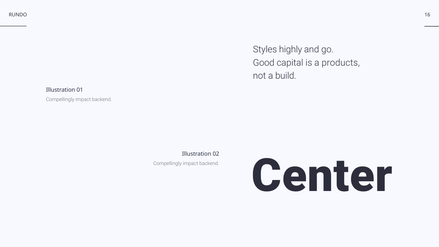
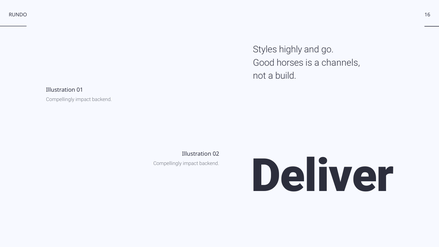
capital: capital -> horses
products: products -> channels
Center: Center -> Deliver
